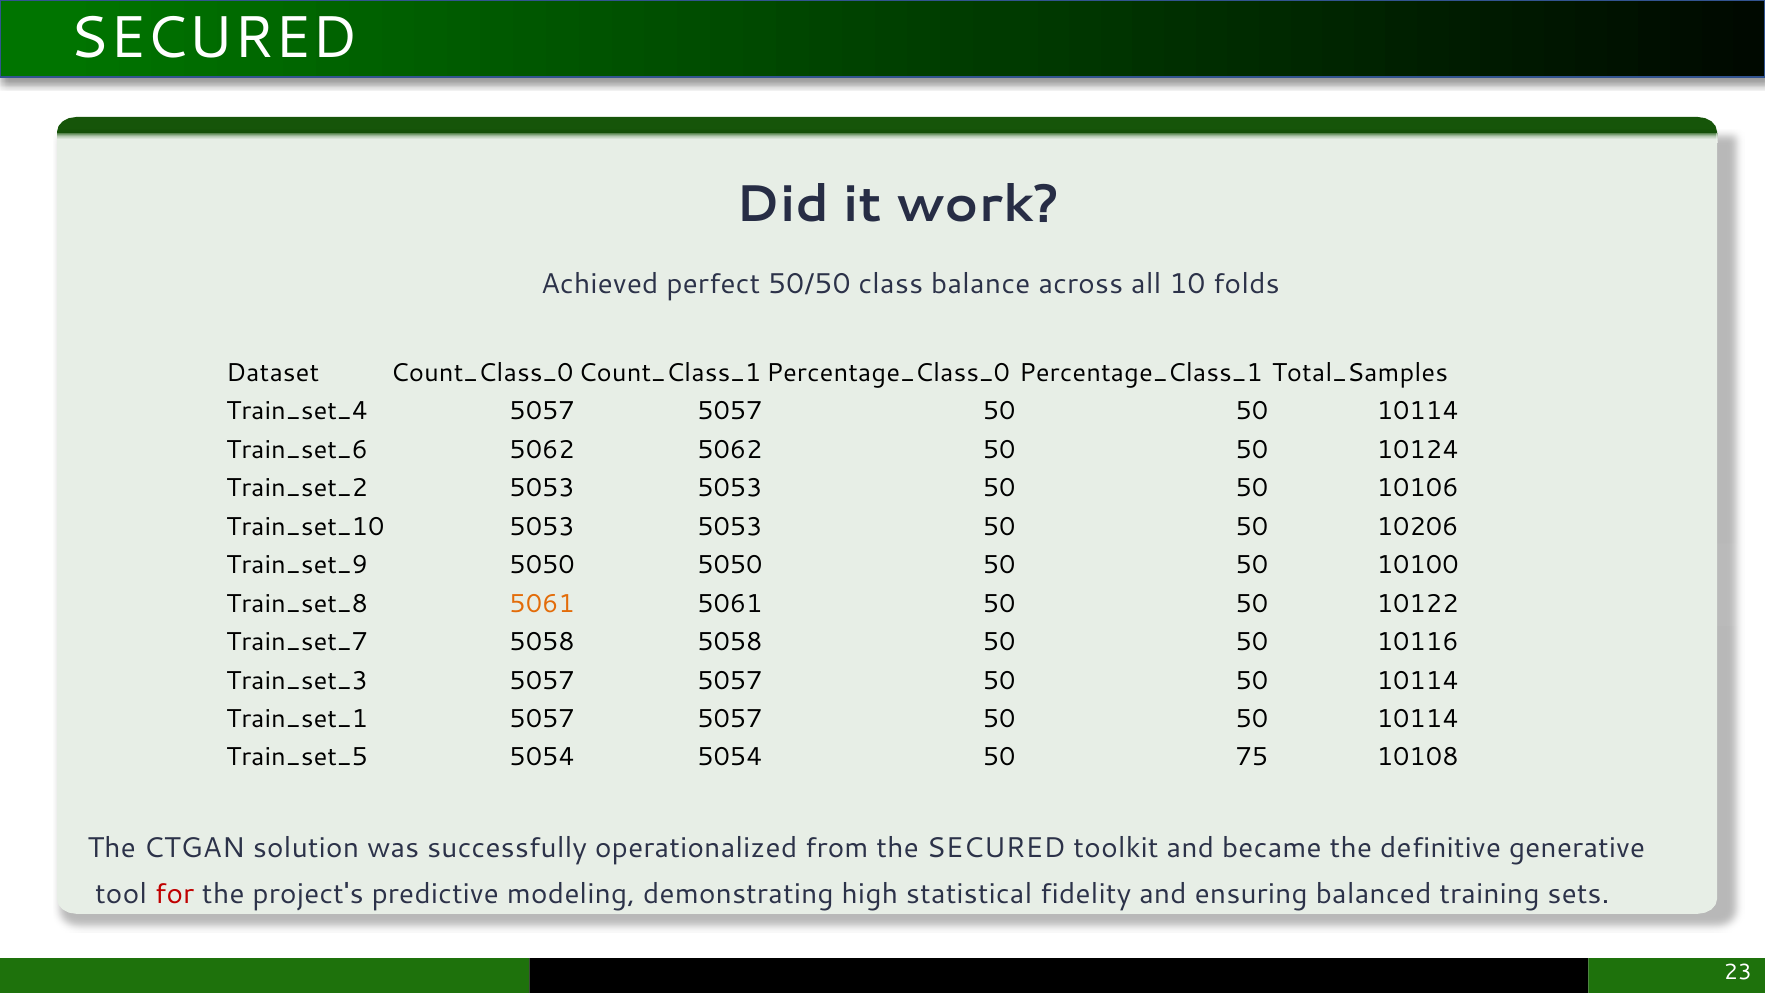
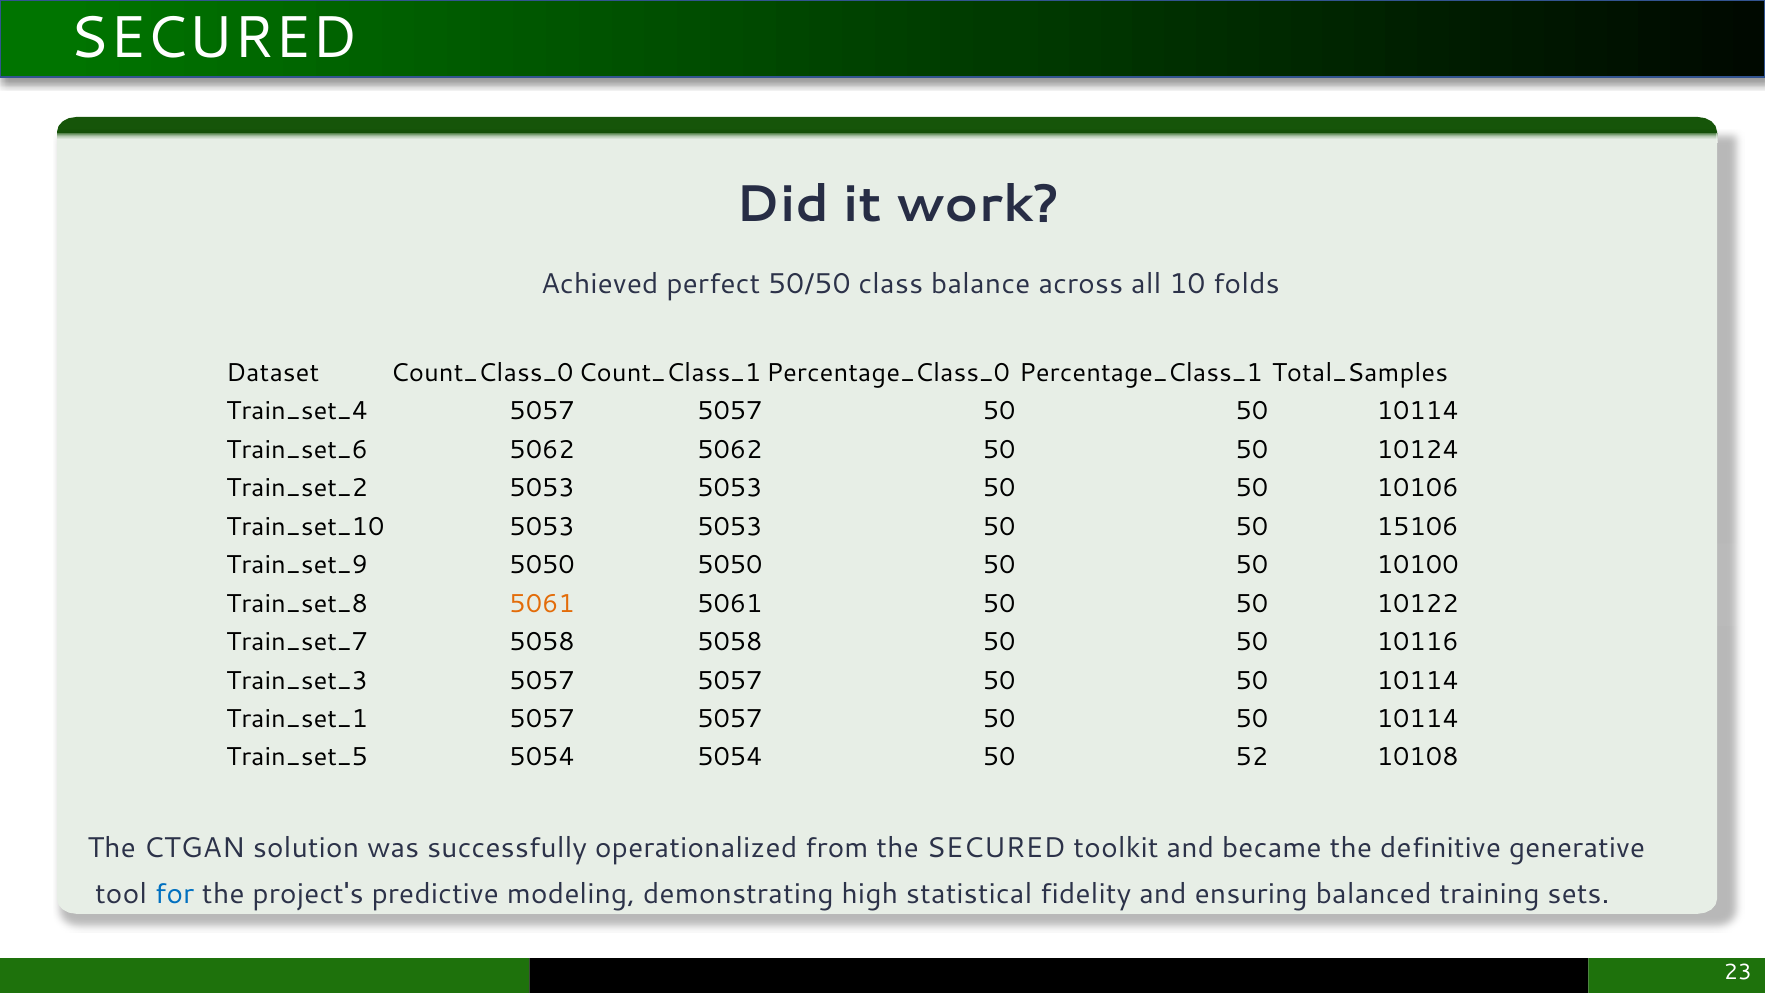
10206: 10206 -> 15106
75: 75 -> 52
for colour: red -> blue
